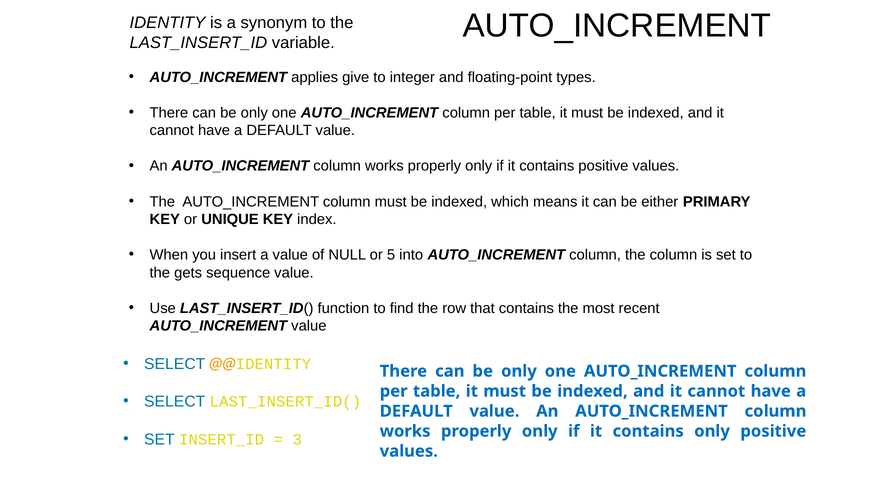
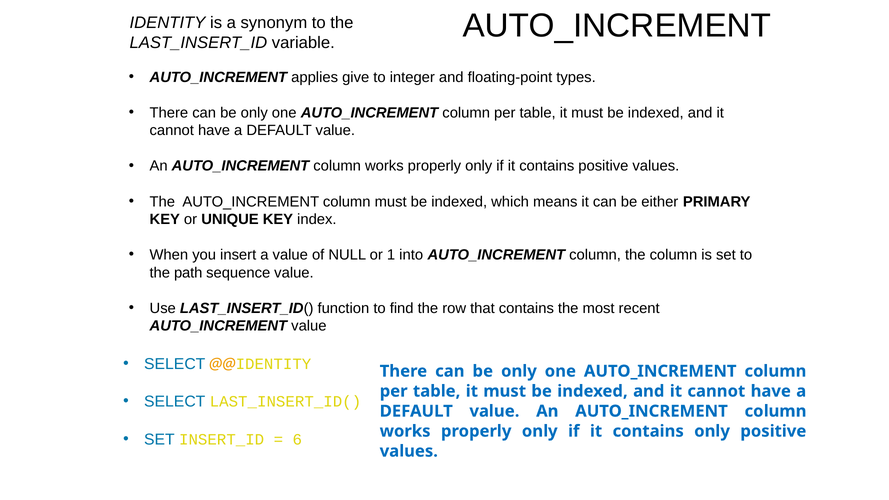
5: 5 -> 1
gets: gets -> path
3: 3 -> 6
